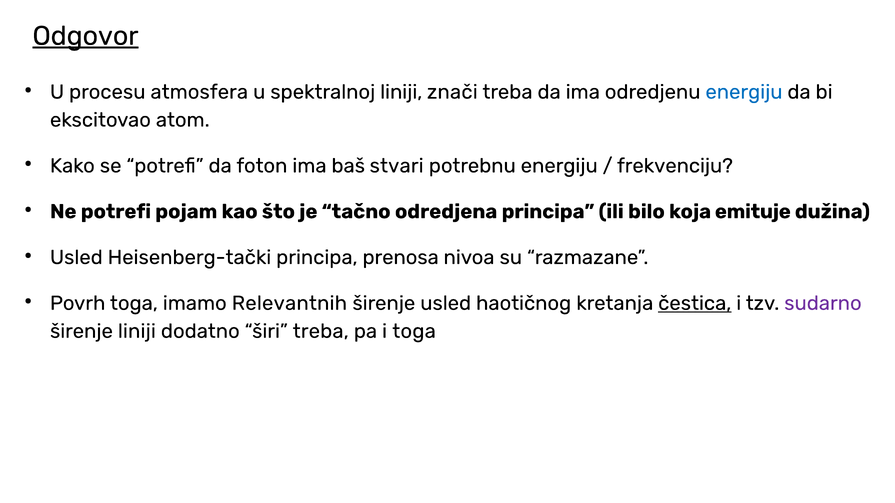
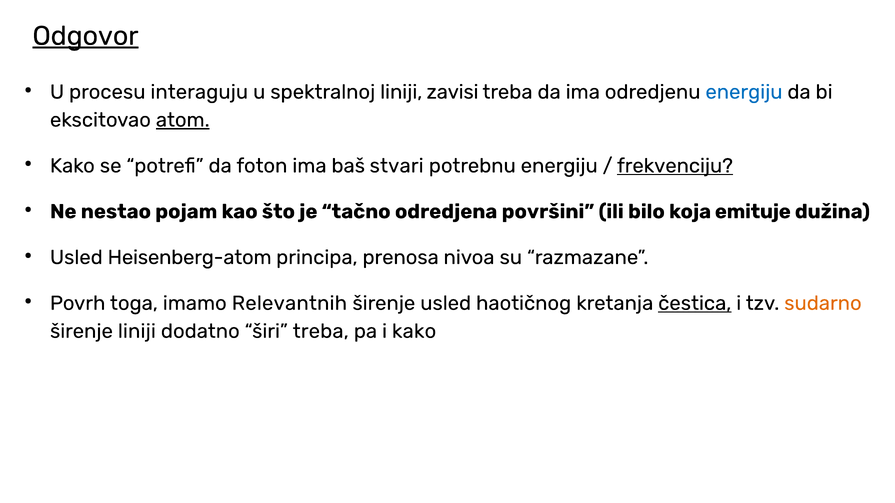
atmosfera: atmosfera -> interaguju
znači: znači -> zavisi
atom underline: none -> present
frekvenciju underline: none -> present
Ne potrefi: potrefi -> nestao
odredjena principa: principa -> površini
Heisenberg-tački: Heisenberg-tački -> Heisenberg-atom
sudarno colour: purple -> orange
i toga: toga -> kako
